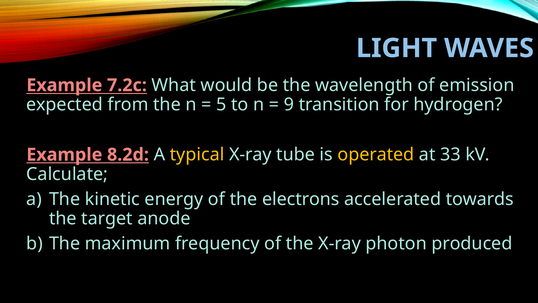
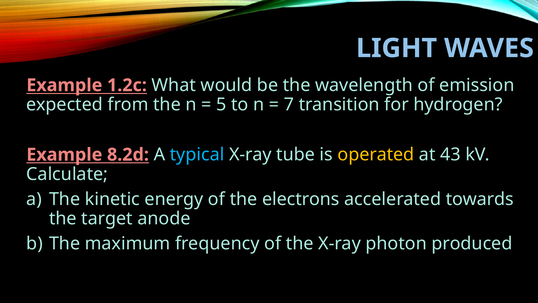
7.2c: 7.2c -> 1.2c
9: 9 -> 7
typical colour: yellow -> light blue
33: 33 -> 43
